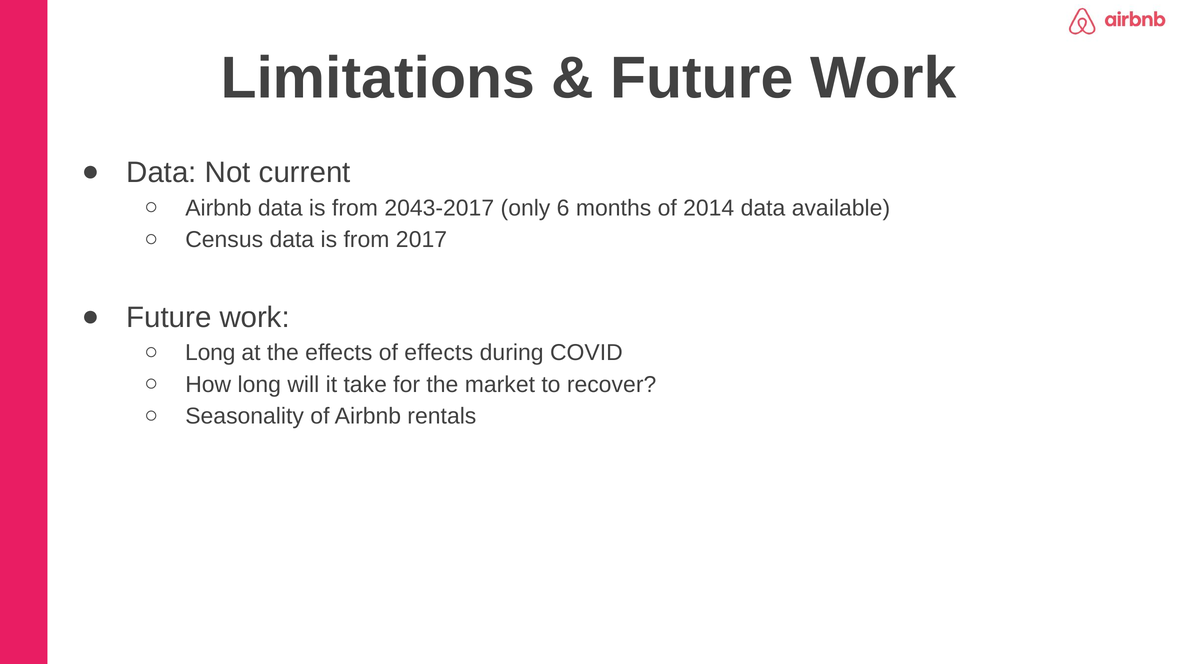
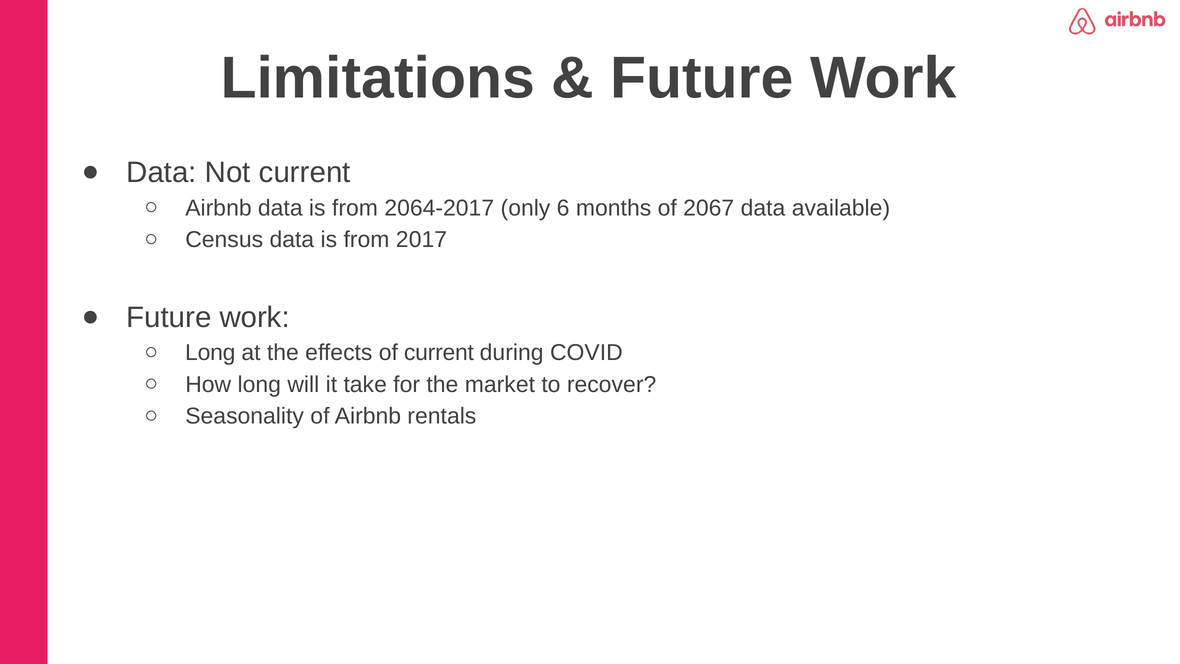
2043-2017: 2043-2017 -> 2064-2017
2014: 2014 -> 2067
of effects: effects -> current
